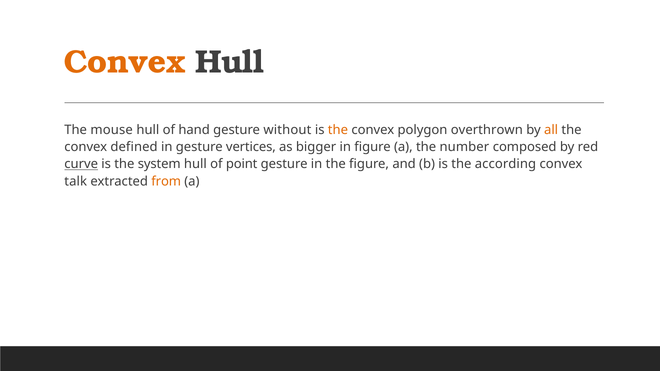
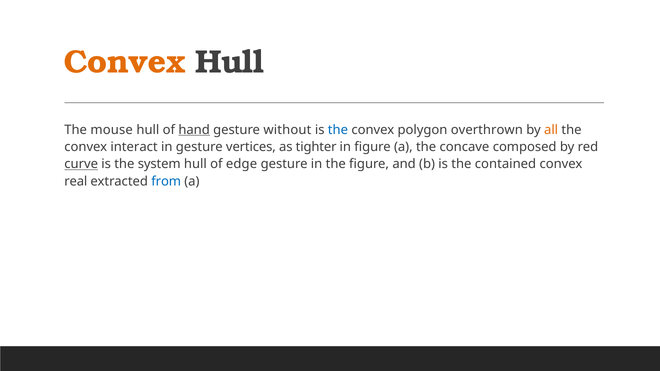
hand underline: none -> present
the at (338, 130) colour: orange -> blue
defined: defined -> interact
bigger: bigger -> tighter
number: number -> concave
point: point -> edge
according: according -> contained
talk: talk -> real
from colour: orange -> blue
